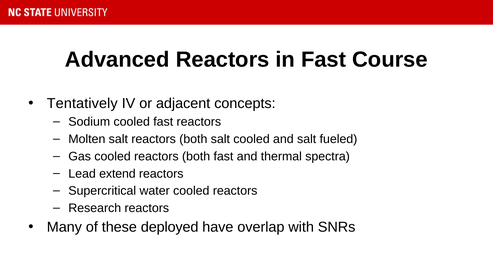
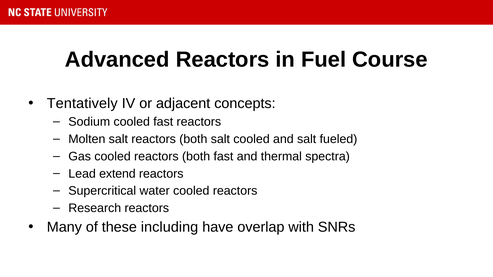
in Fast: Fast -> Fuel
deployed: deployed -> including
